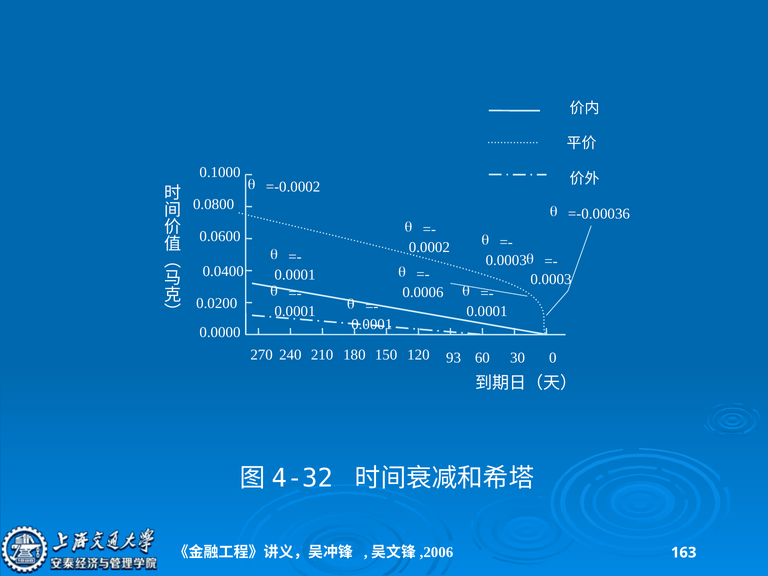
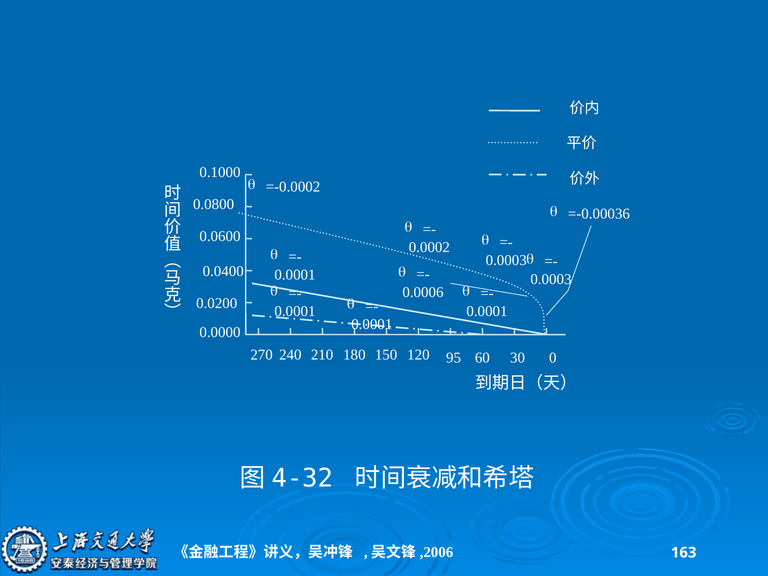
93: 93 -> 95
